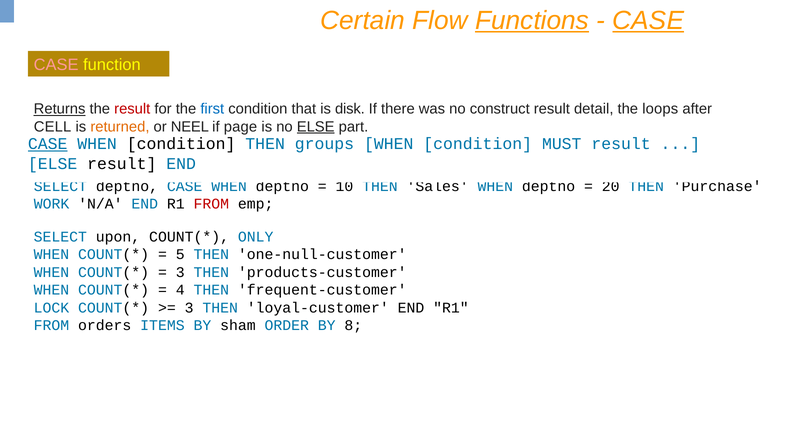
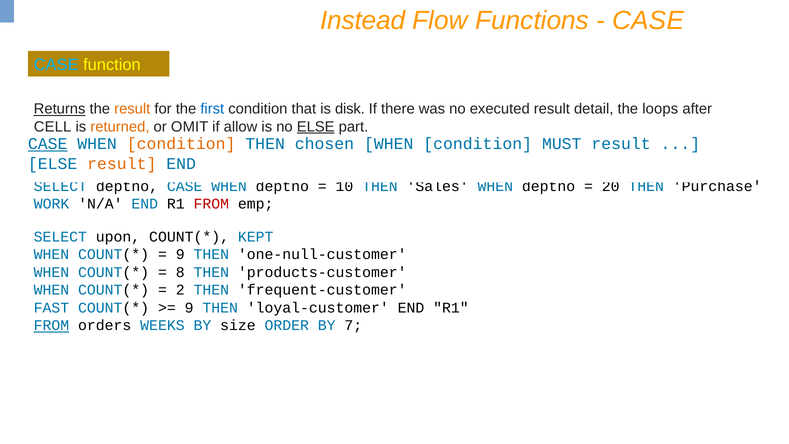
Certain: Certain -> Instead
Functions underline: present -> none
CASE at (648, 21) underline: present -> none
CASE at (56, 65) colour: pink -> light blue
result at (132, 109) colour: red -> orange
construct: construct -> executed
NEEL: NEEL -> OMIT
page: page -> allow
condition at (181, 144) colour: black -> orange
groups: groups -> chosen
result at (122, 164) colour: black -> orange
ONLY: ONLY -> KEPT
5 at (180, 254): 5 -> 9
3 at (180, 272): 3 -> 8
4: 4 -> 2
LOCK: LOCK -> FAST
3 at (189, 308): 3 -> 9
FROM at (51, 325) underline: none -> present
ITEMS: ITEMS -> WEEKS
sham: sham -> size
8: 8 -> 7
